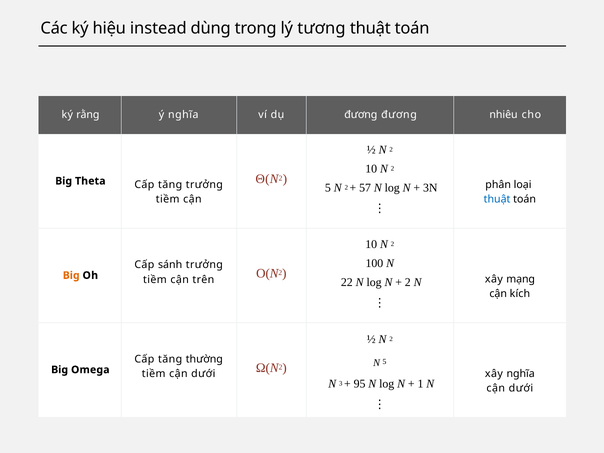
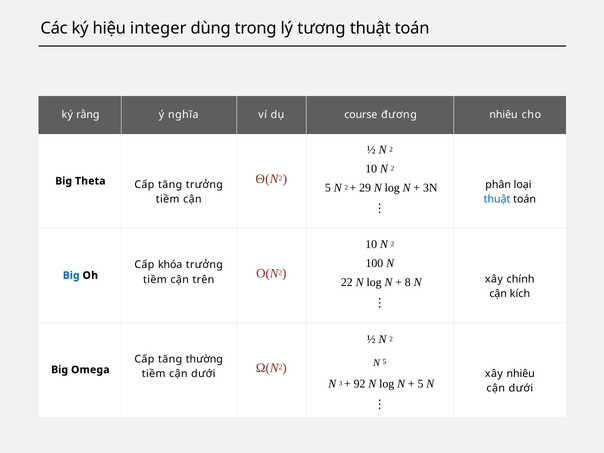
instead: instead -> integer
đương at (361, 115): đương -> course
57: 57 -> 29
sánh: sánh -> khóa
Big at (71, 275) colour: orange -> blue
mạng: mạng -> chính
2 at (408, 282): 2 -> 8
xây nghĩa: nghĩa -> nhiêu
95: 95 -> 92
1 at (420, 384): 1 -> 5
